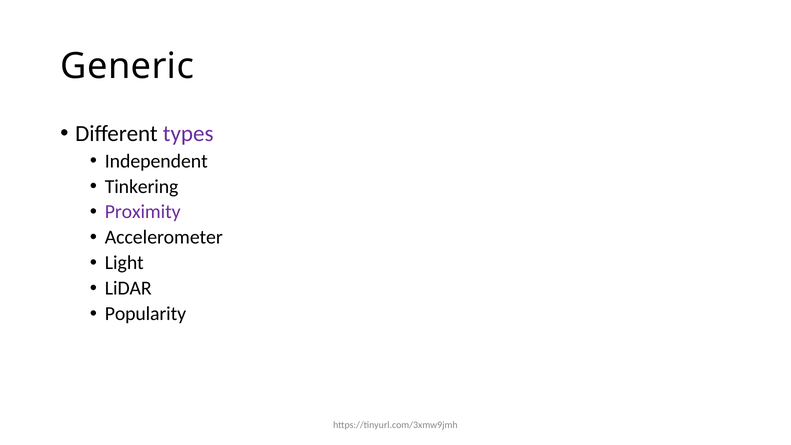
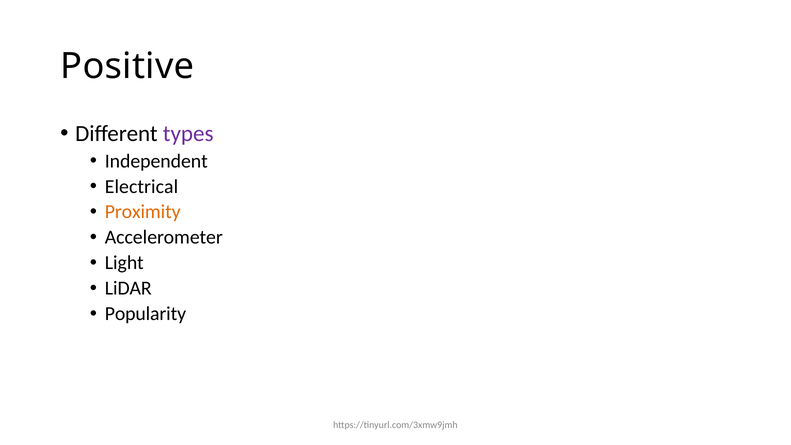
Generic: Generic -> Positive
Tinkering: Tinkering -> Electrical
Proximity colour: purple -> orange
